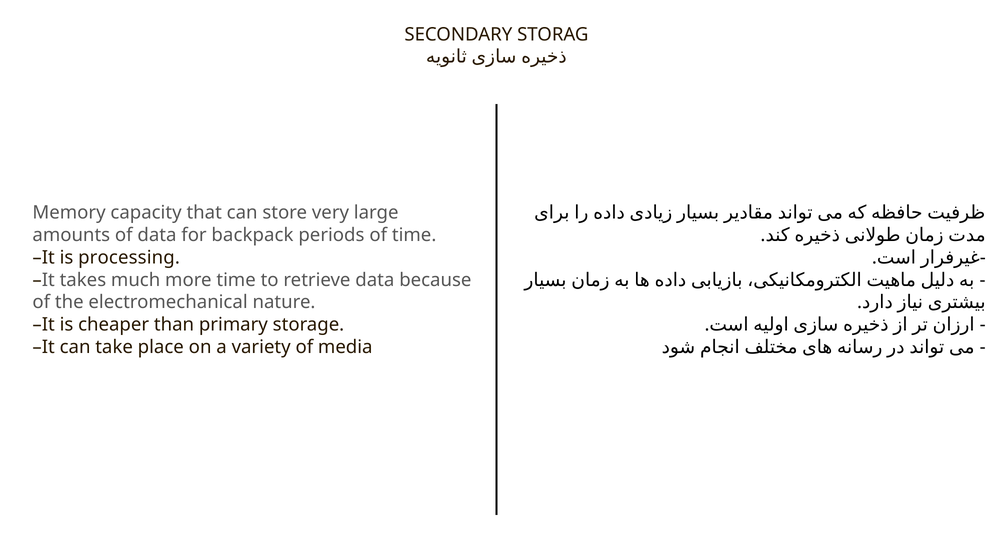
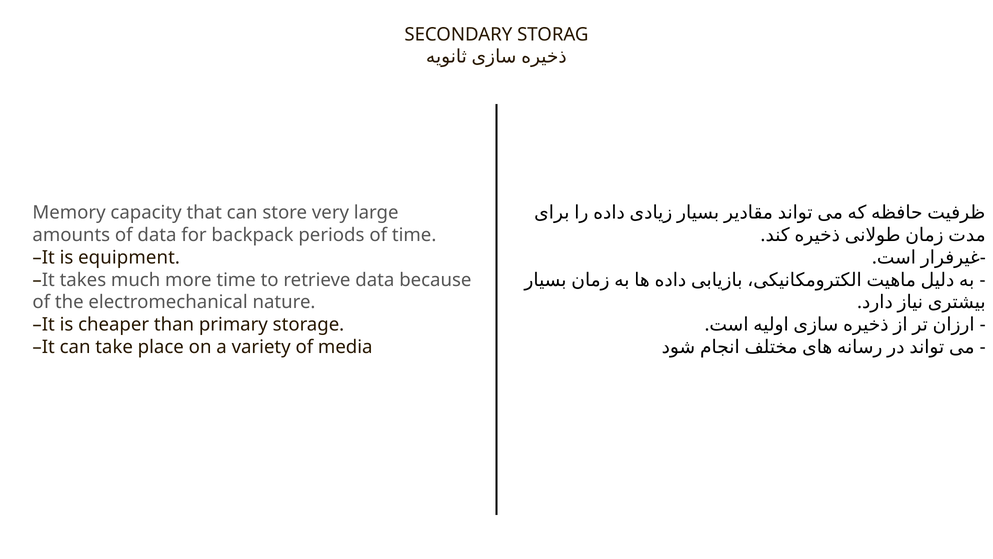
processing: processing -> equipment
